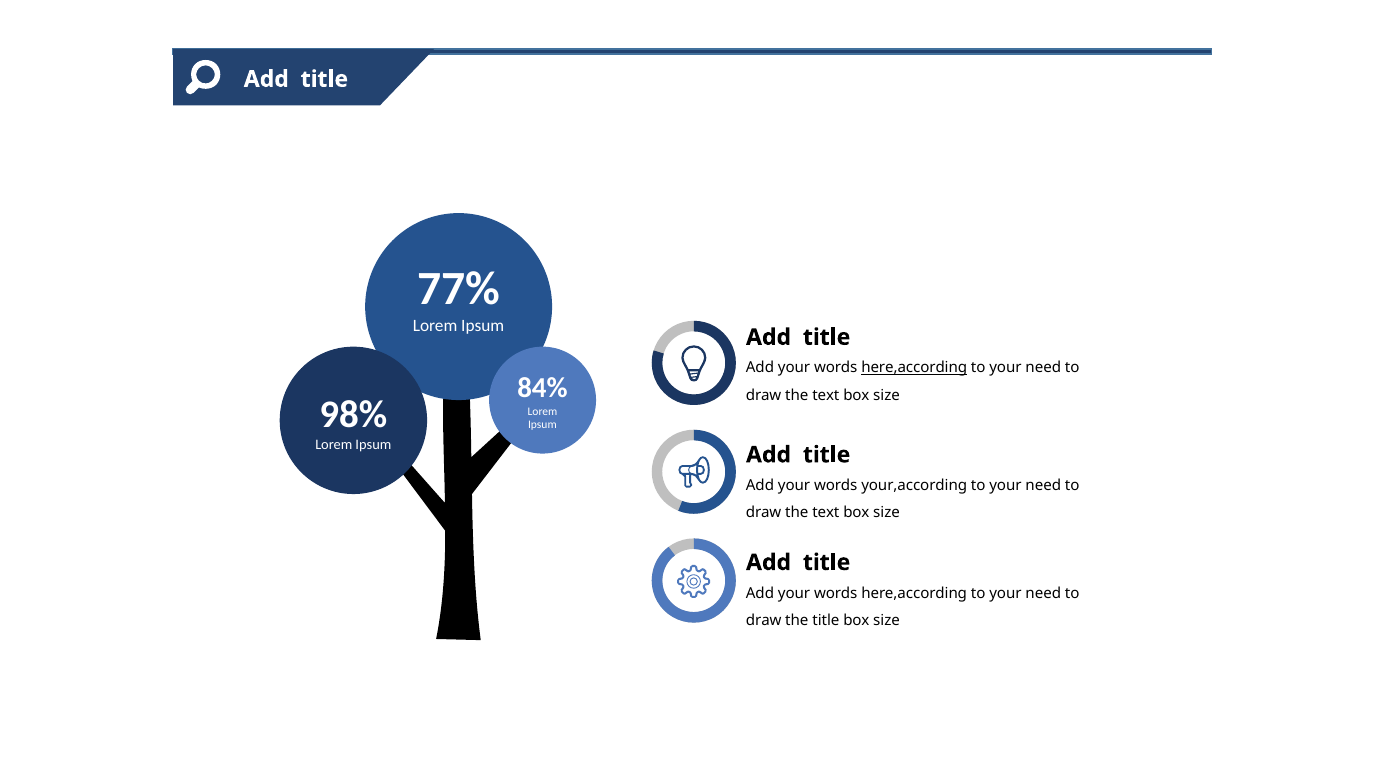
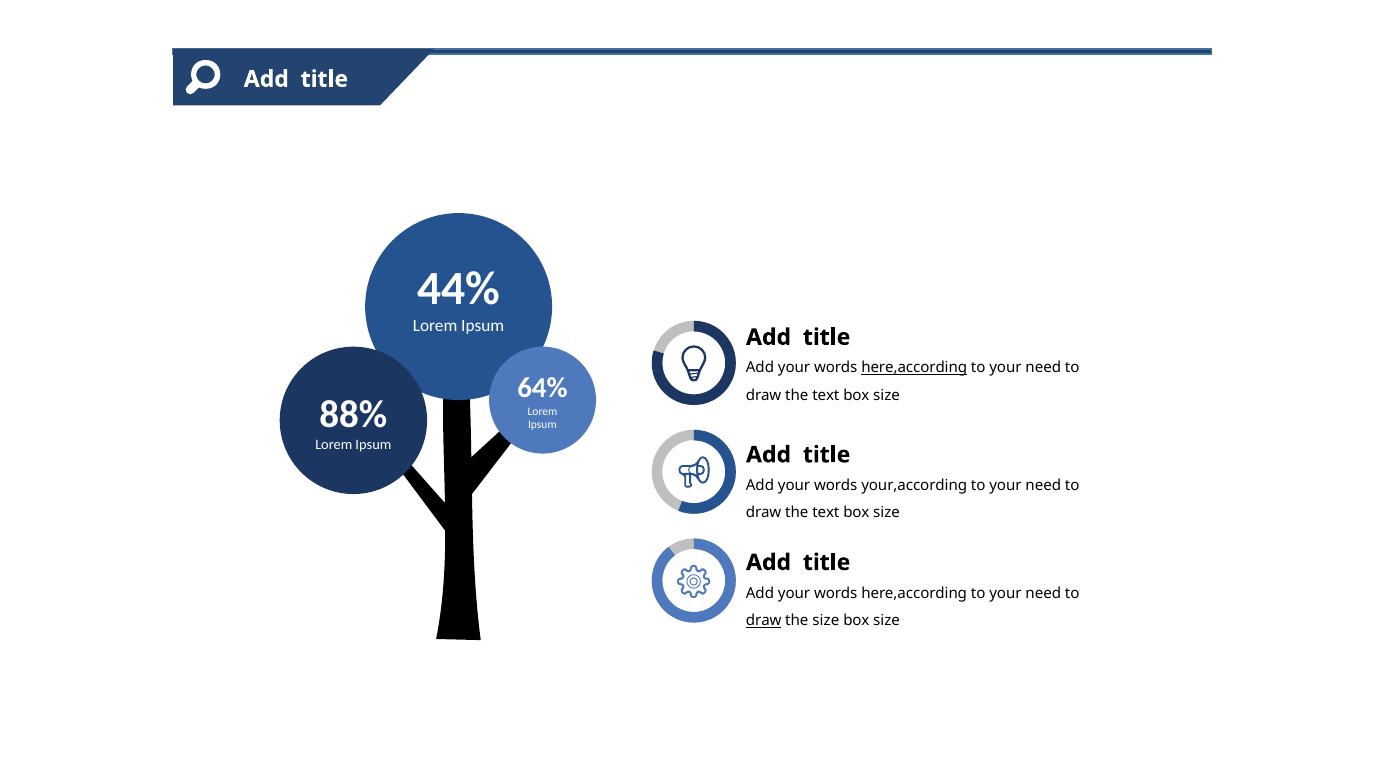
77%: 77% -> 44%
84%: 84% -> 64%
98%: 98% -> 88%
draw at (764, 620) underline: none -> present
the title: title -> size
